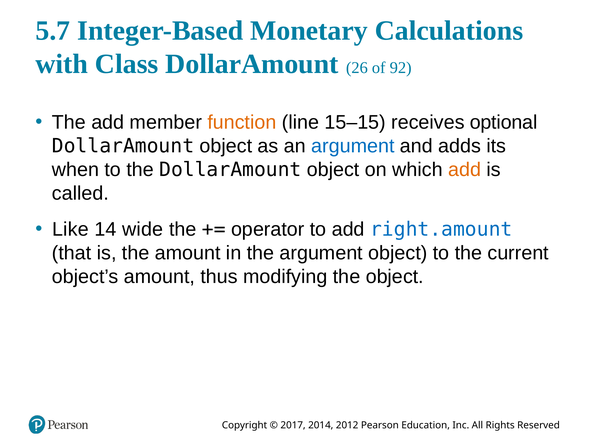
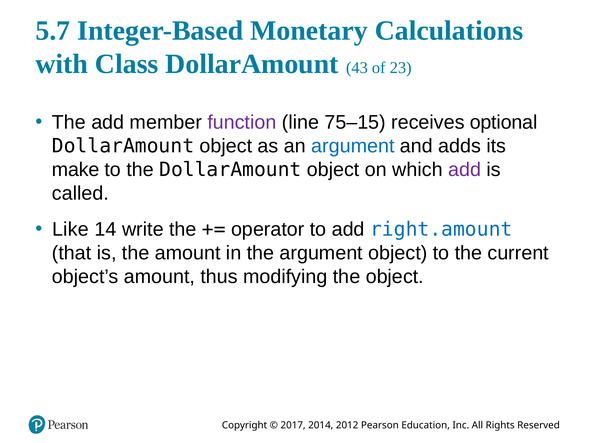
26: 26 -> 43
92: 92 -> 23
function colour: orange -> purple
15–15: 15–15 -> 75–15
when: when -> make
add at (465, 170) colour: orange -> purple
wide: wide -> write
